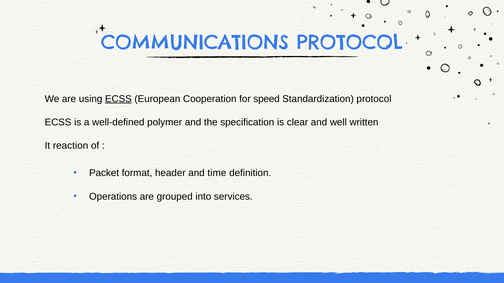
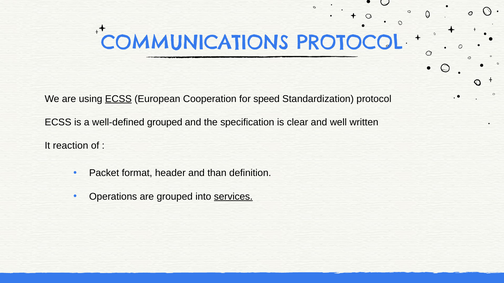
well-defined polymer: polymer -> grouped
time: time -> than
services underline: none -> present
